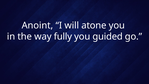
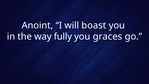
atone: atone -> boast
guided: guided -> graces
